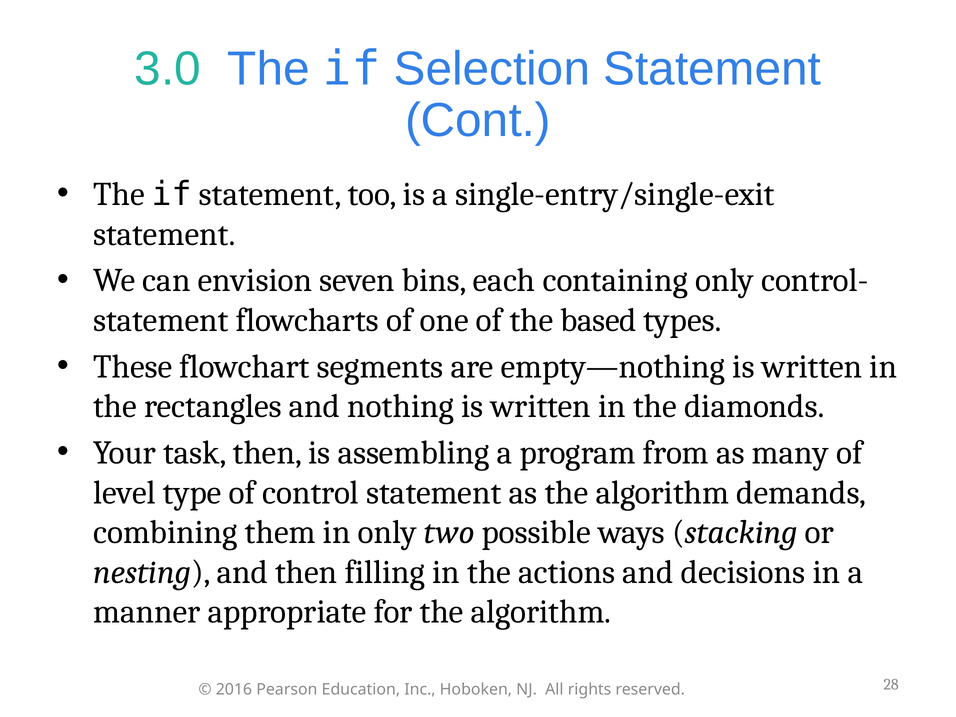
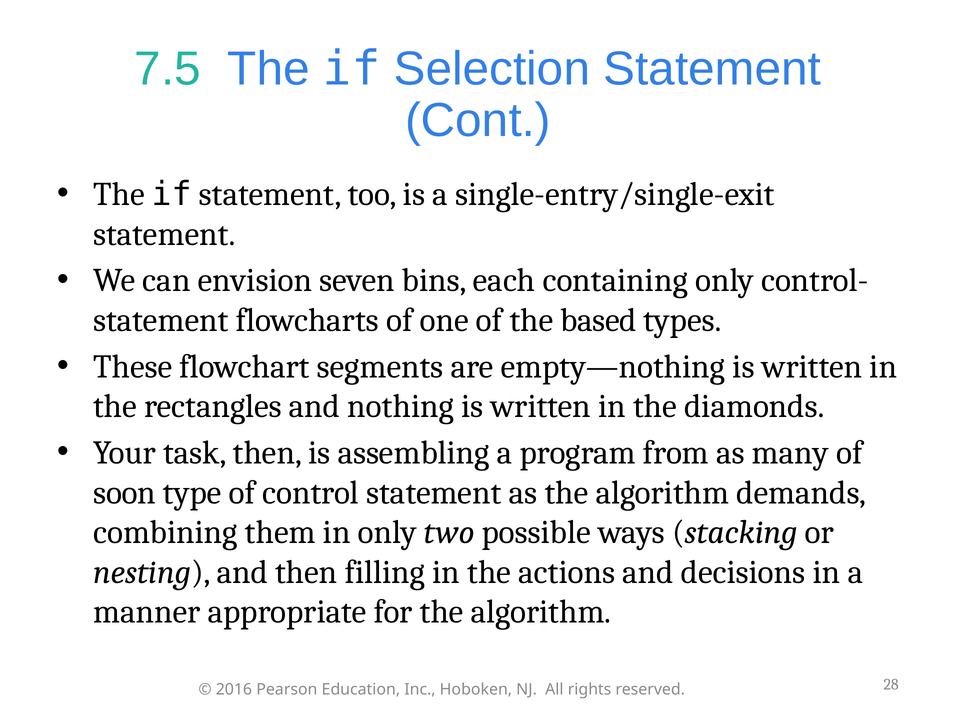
3.0: 3.0 -> 7.5
level: level -> soon
